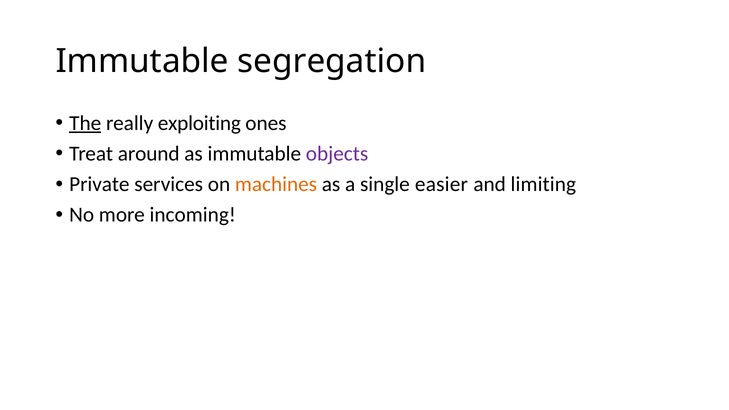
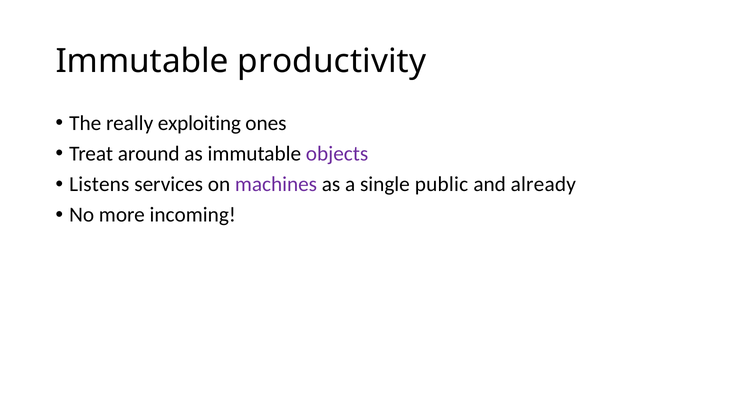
segregation: segregation -> productivity
The underline: present -> none
Private: Private -> Listens
machines colour: orange -> purple
easier: easier -> public
limiting: limiting -> already
